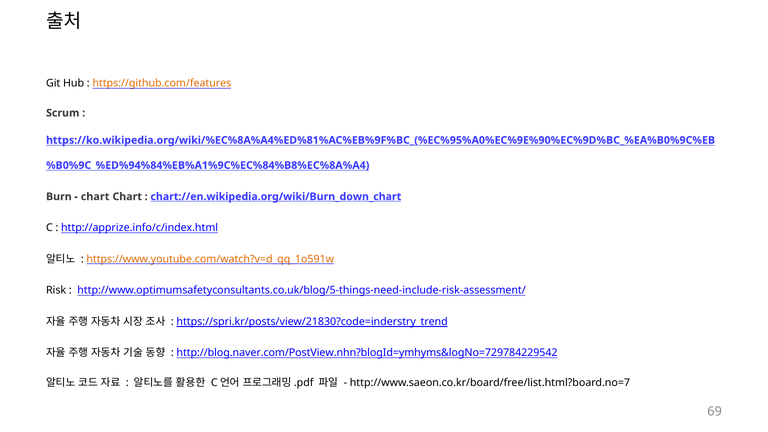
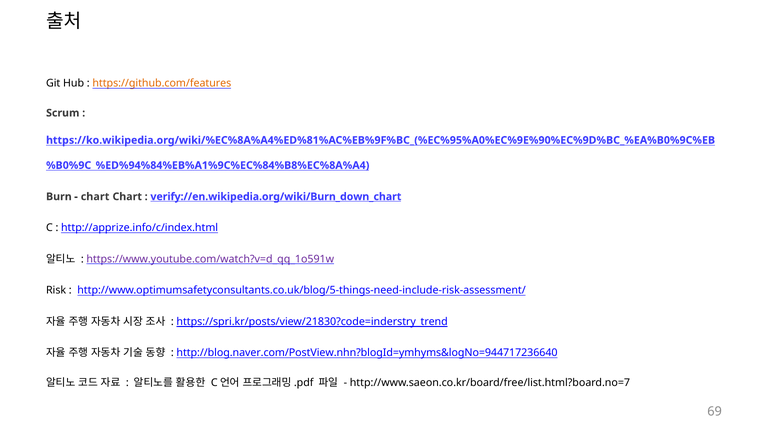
chart://en.wikipedia.org/wiki/Burn_down_chart: chart://en.wikipedia.org/wiki/Burn_down_chart -> verify://en.wikipedia.org/wiki/Burn_down_chart
https://www.youtube.com/watch?v=d_qq_1o591w colour: orange -> purple
http://blog.naver.com/PostView.nhn?blogId=ymhyms&logNo=729784229542: http://blog.naver.com/PostView.nhn?blogId=ymhyms&logNo=729784229542 -> http://blog.naver.com/PostView.nhn?blogId=ymhyms&logNo=944717236640
